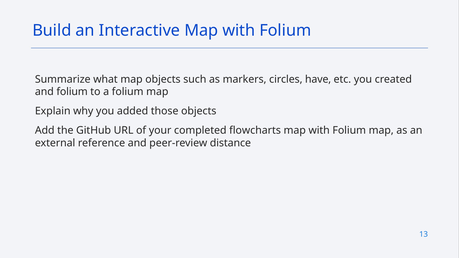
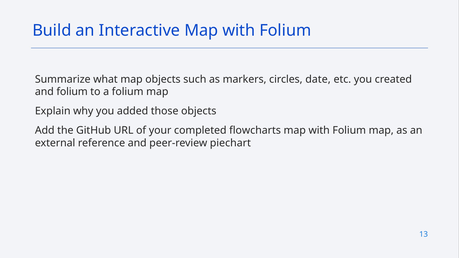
have: have -> date
distance: distance -> piechart
